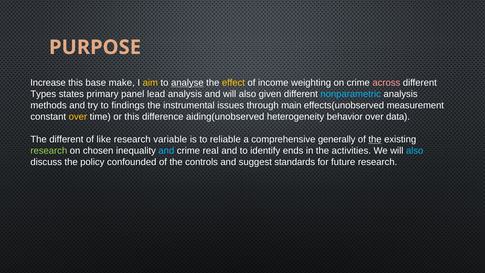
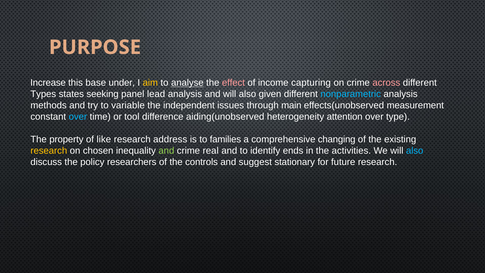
make: make -> under
effect colour: yellow -> pink
weighting: weighting -> capturing
primary: primary -> seeking
findings: findings -> variable
instrumental: instrumental -> independent
over at (78, 117) colour: yellow -> light blue
or this: this -> tool
behavior: behavior -> attention
data: data -> type
The different: different -> property
variable: variable -> address
reliable: reliable -> families
generally: generally -> changing
the at (375, 139) underline: present -> none
research at (49, 151) colour: light green -> yellow
and at (166, 151) colour: light blue -> light green
confounded: confounded -> researchers
standards: standards -> stationary
